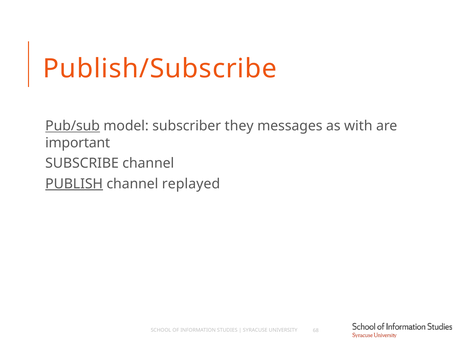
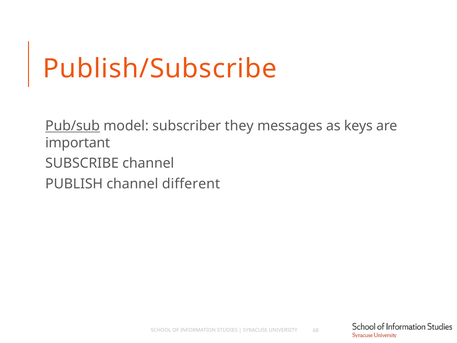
with: with -> keys
PUBLISH underline: present -> none
replayed: replayed -> different
